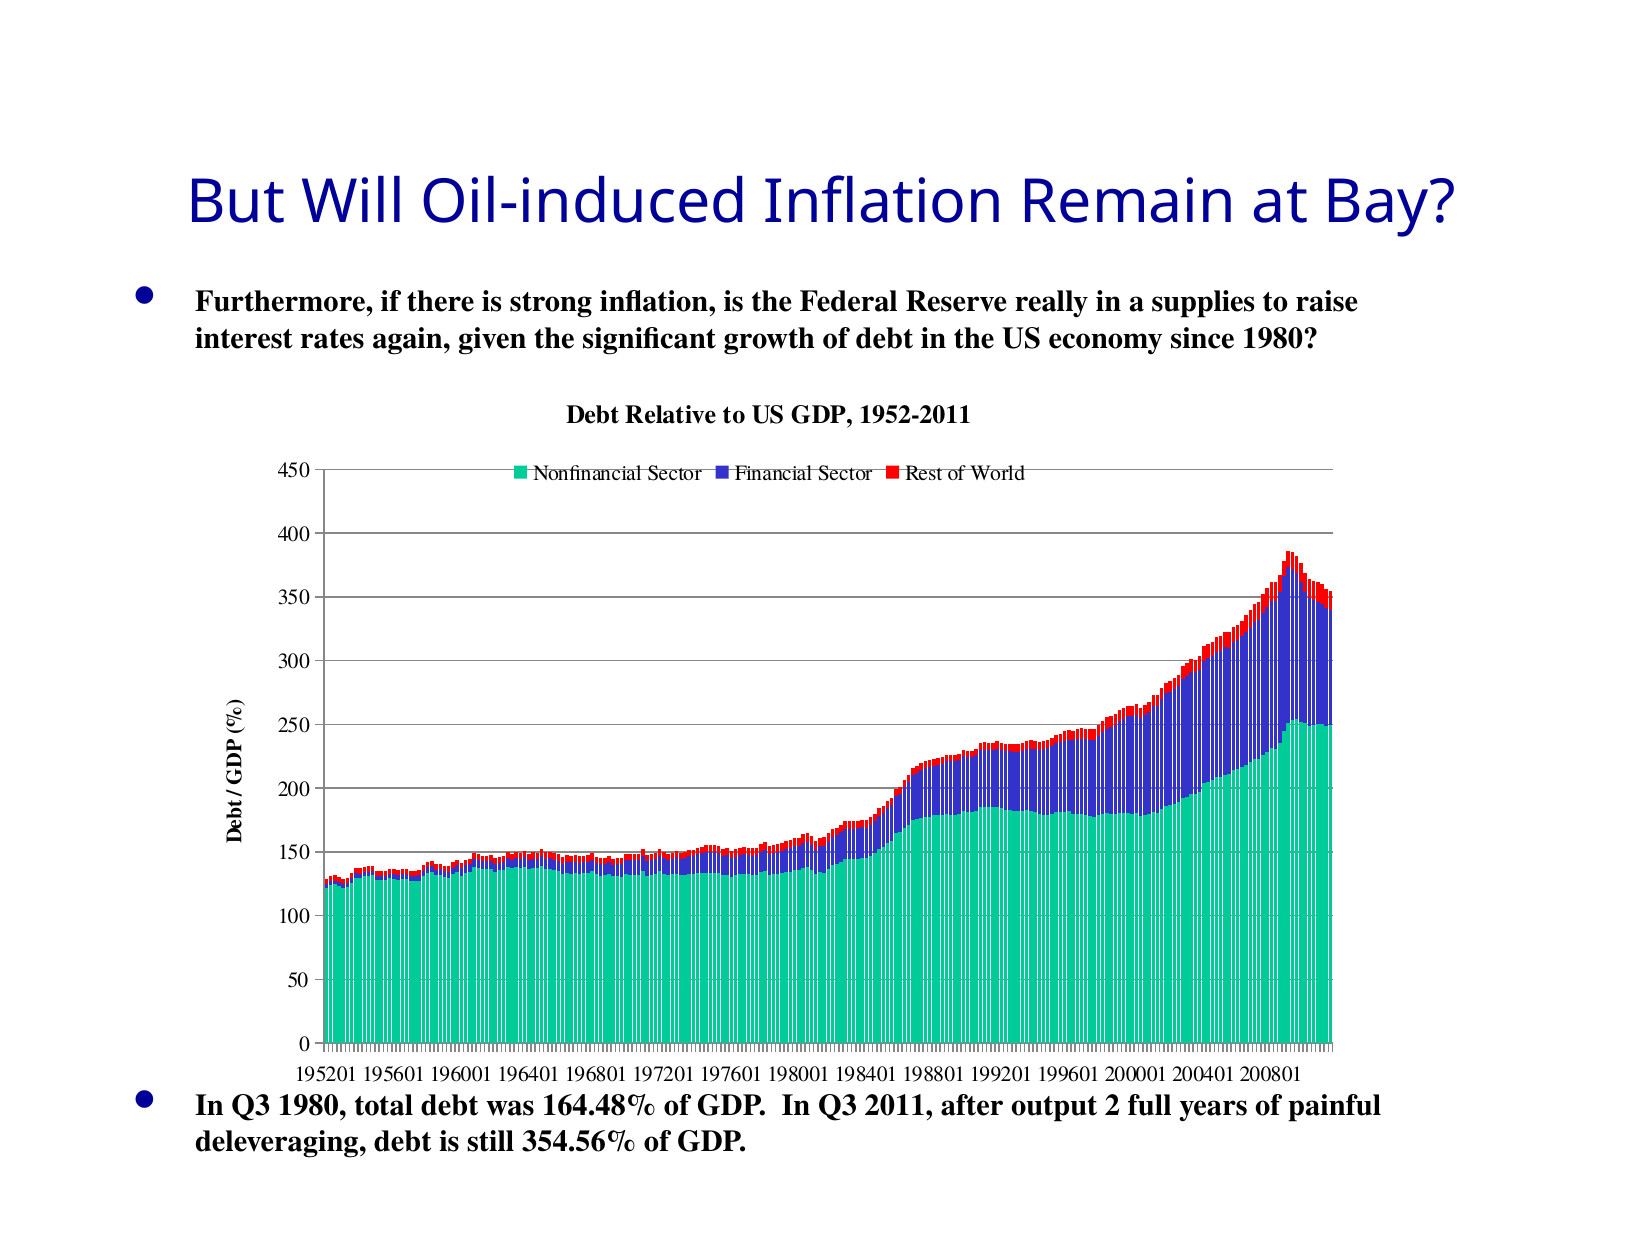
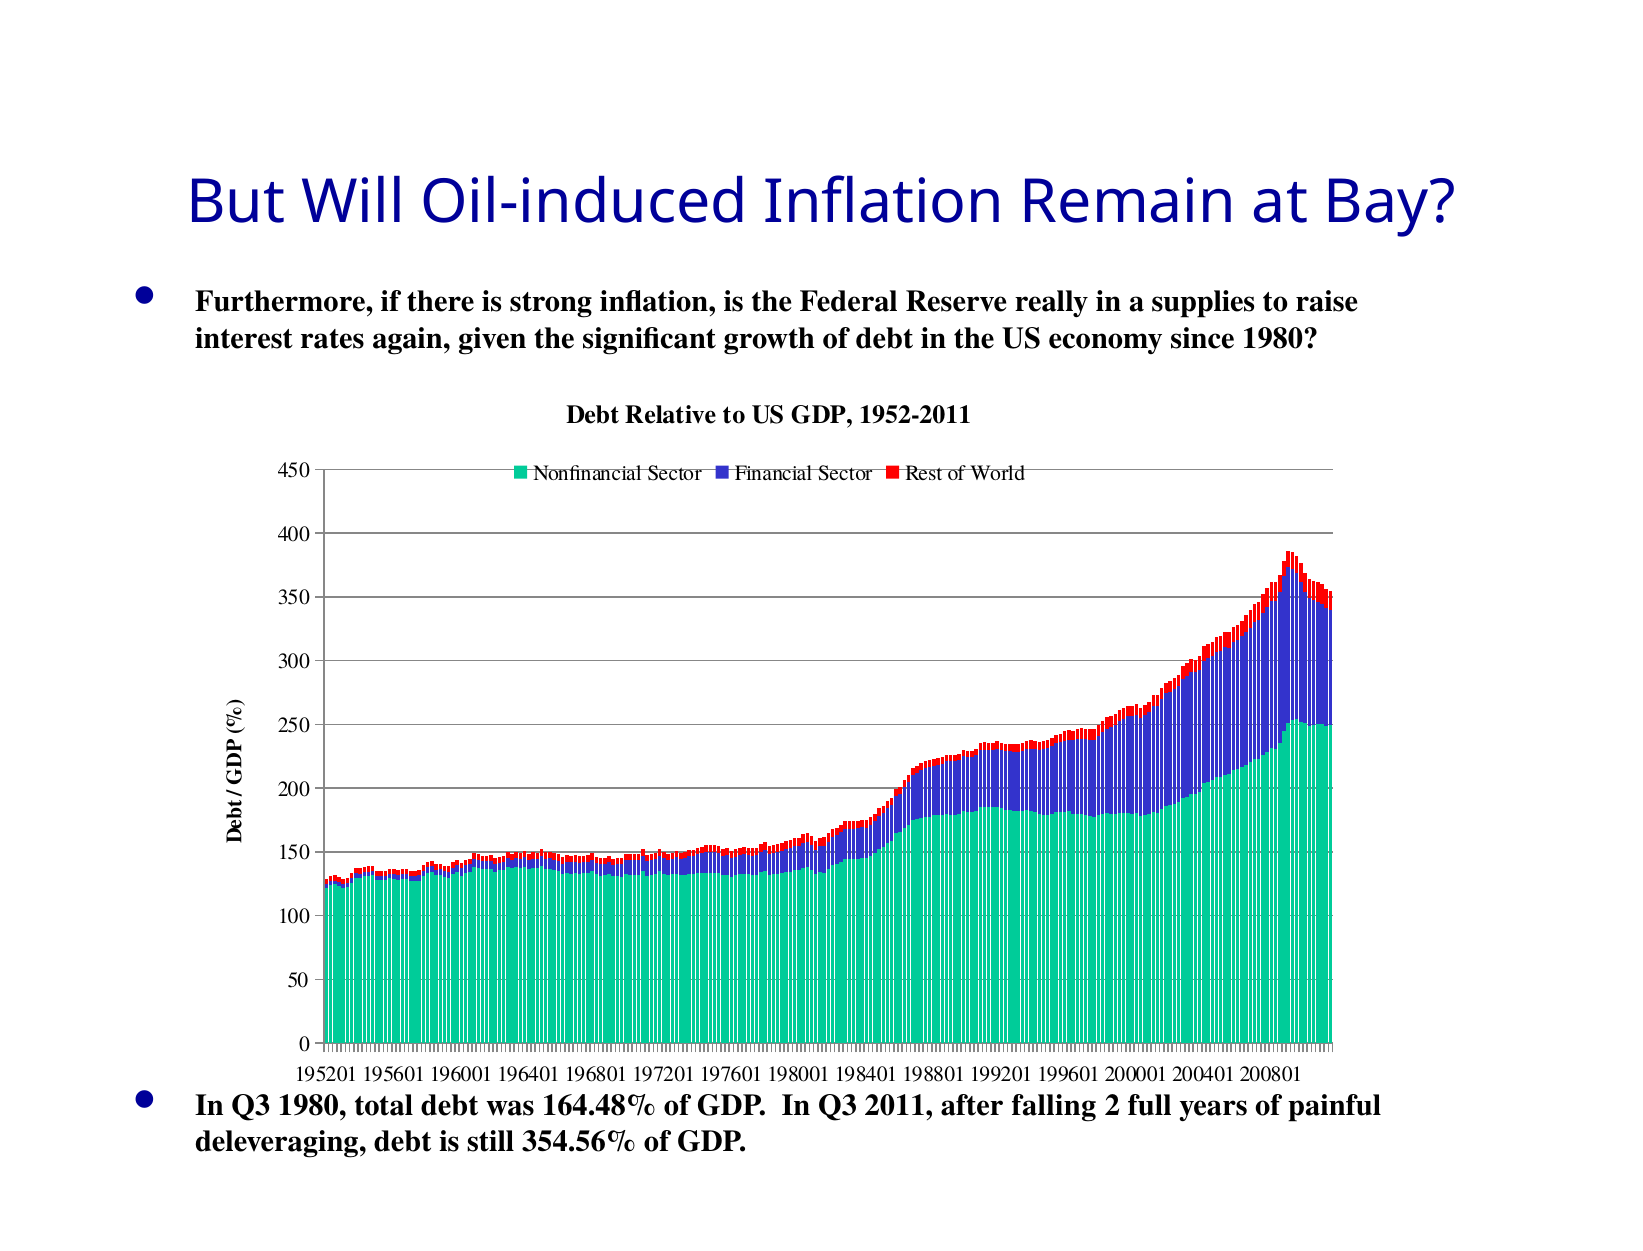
output: output -> falling
